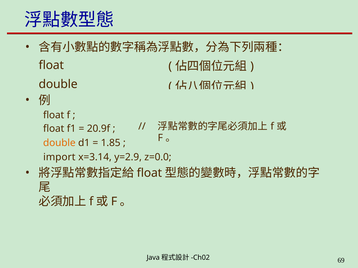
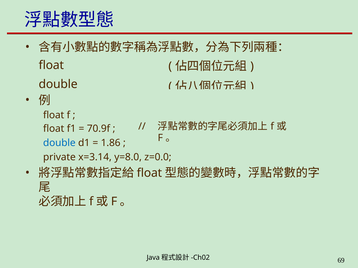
20.9f: 20.9f -> 70.9f
double at (59, 143) colour: orange -> blue
1.85: 1.85 -> 1.86
import: import -> private
y=2.9: y=2.9 -> y=8.0
